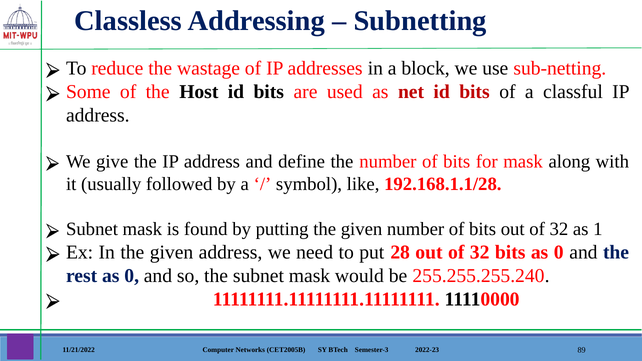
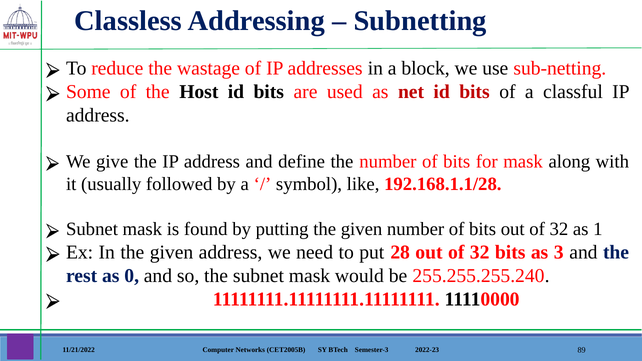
bits as 0: 0 -> 3
